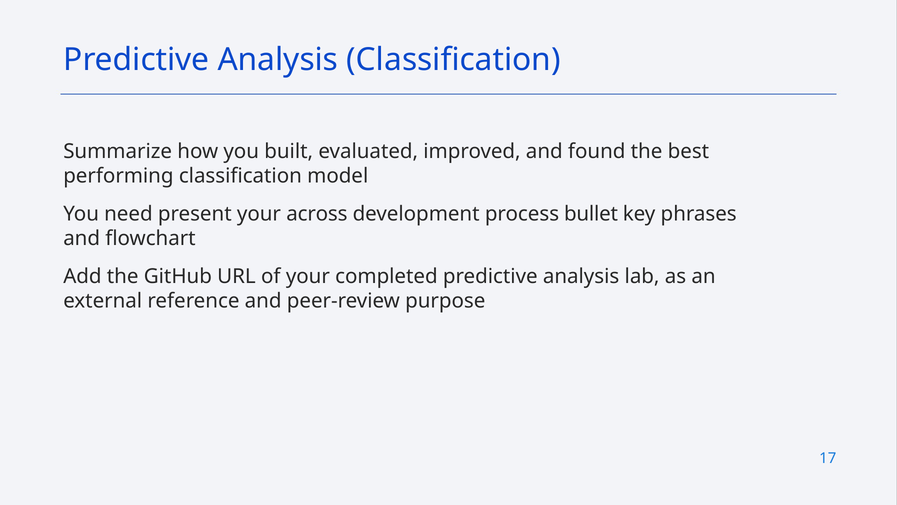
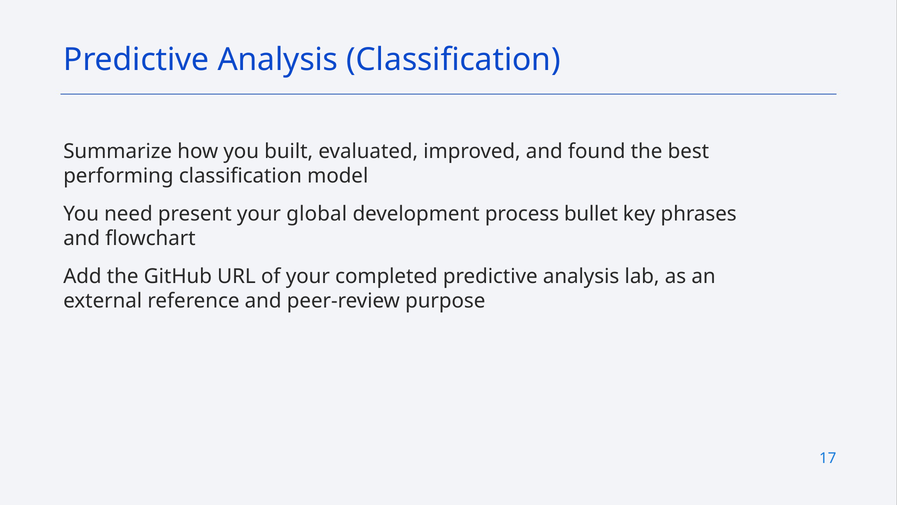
across: across -> global
